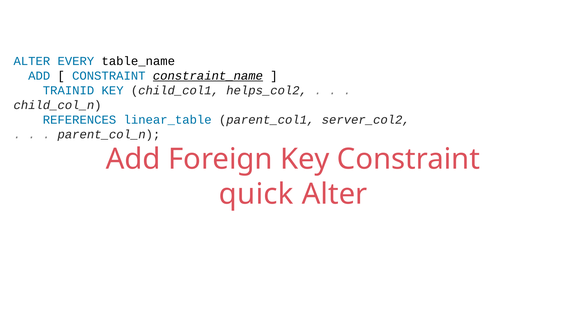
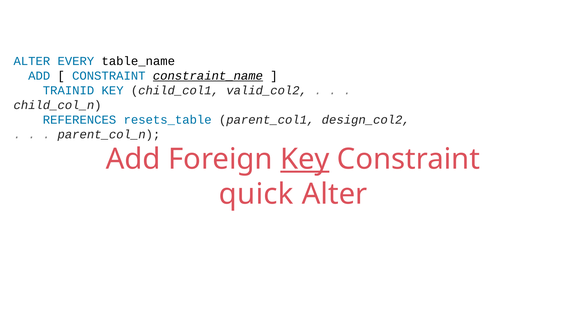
helps_col2: helps_col2 -> valid_col2
linear_table: linear_table -> resets_table
server_col2: server_col2 -> design_col2
Key at (305, 159) underline: none -> present
